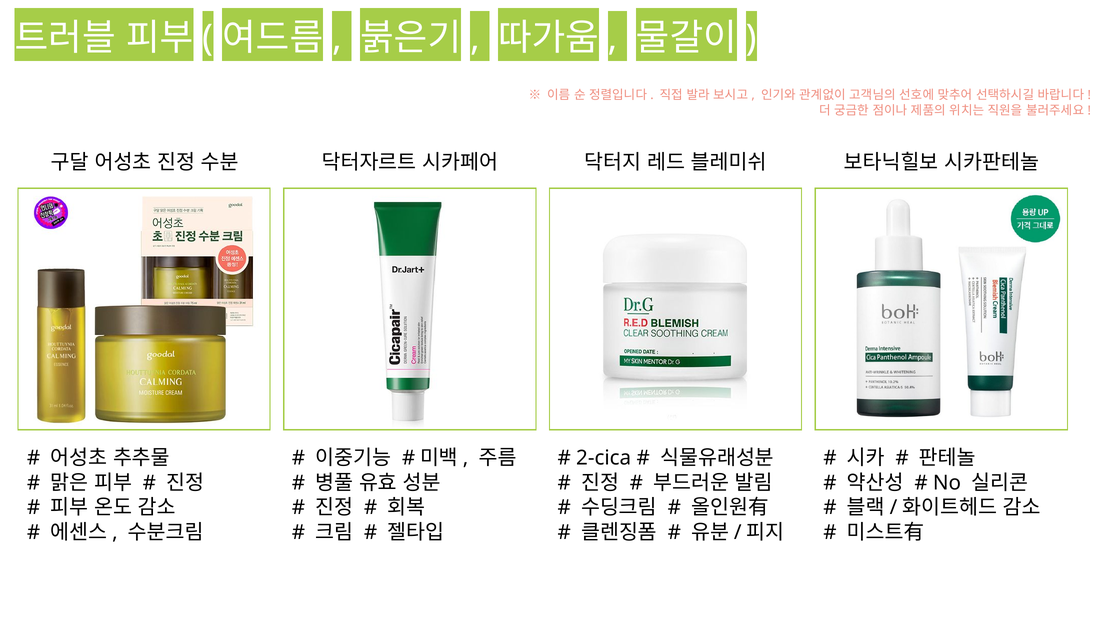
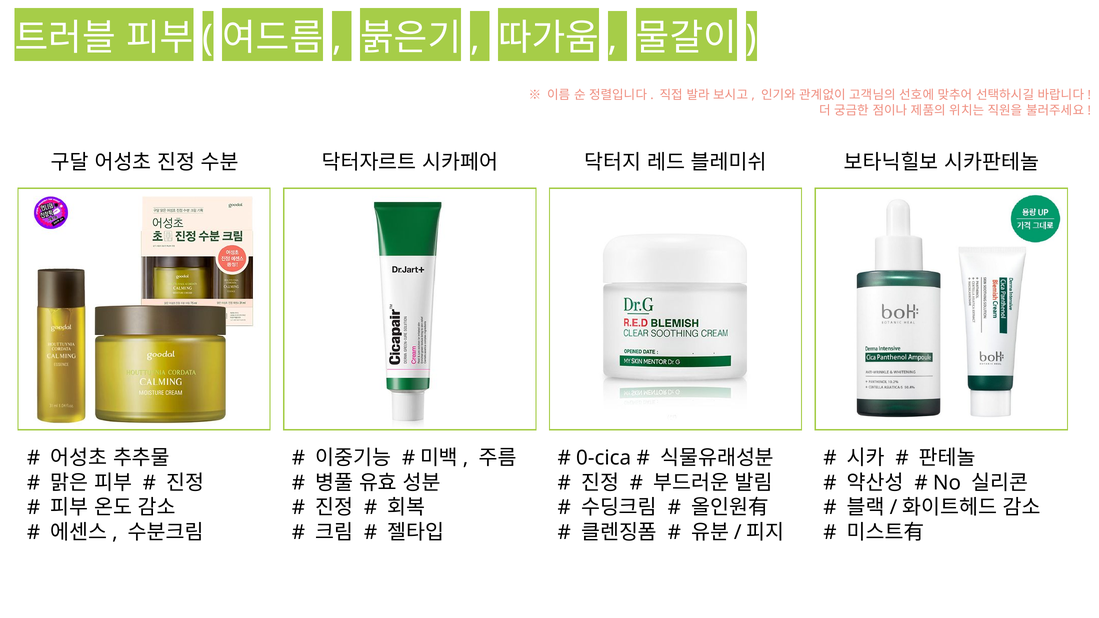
2-cica: 2-cica -> 0-cica
